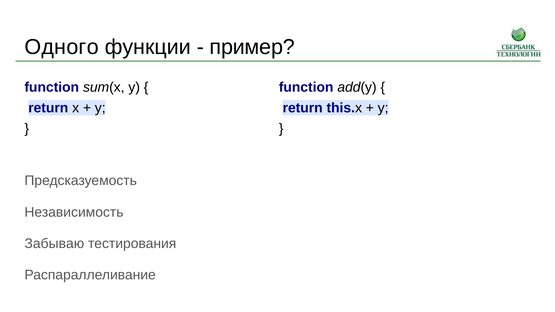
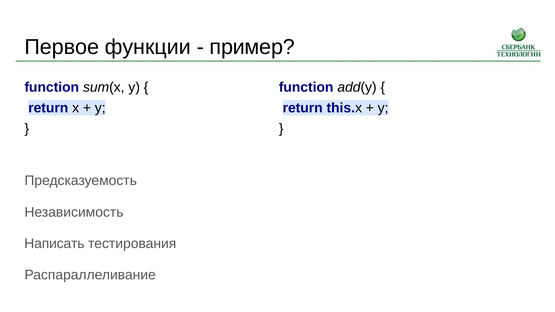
Одного: Одного -> Первое
Забываю: Забываю -> Написать
